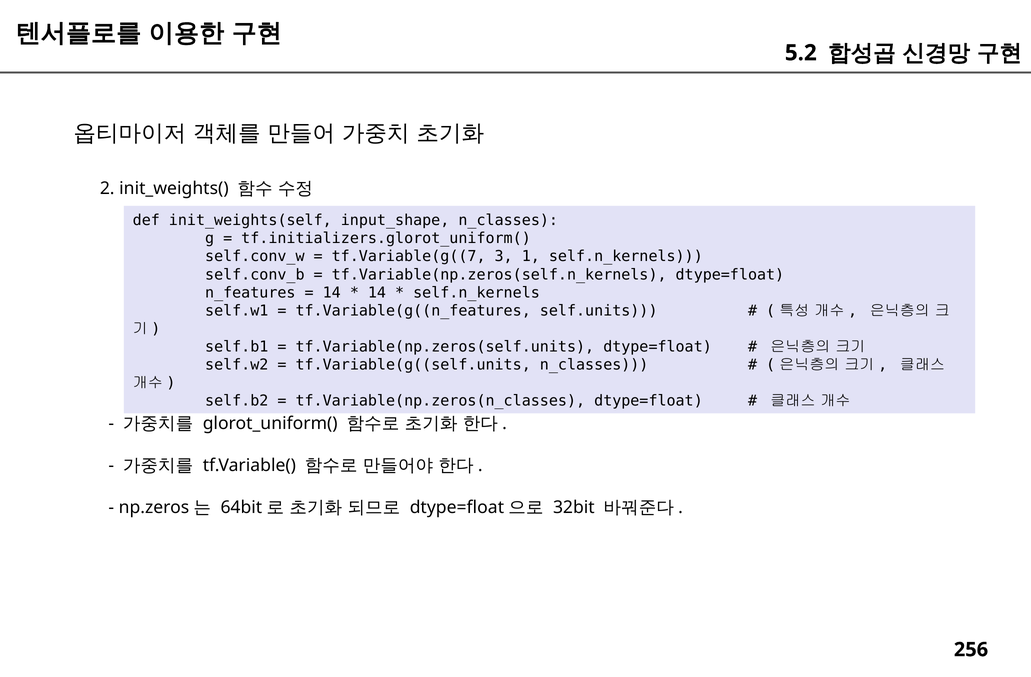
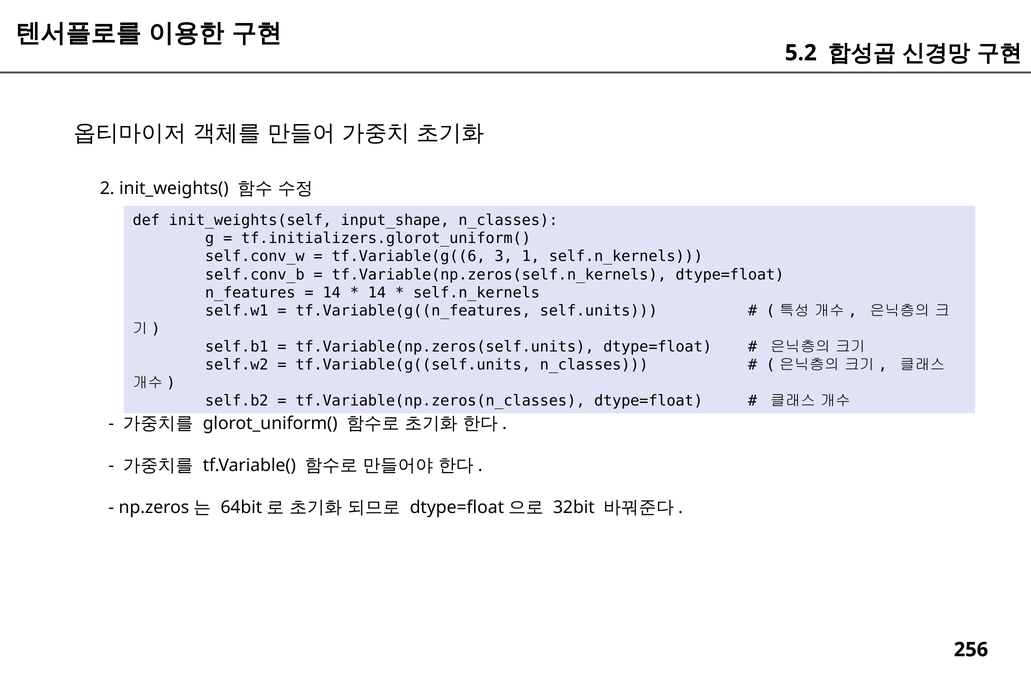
tf.Variable(g((7: tf.Variable(g((7 -> tf.Variable(g((6
